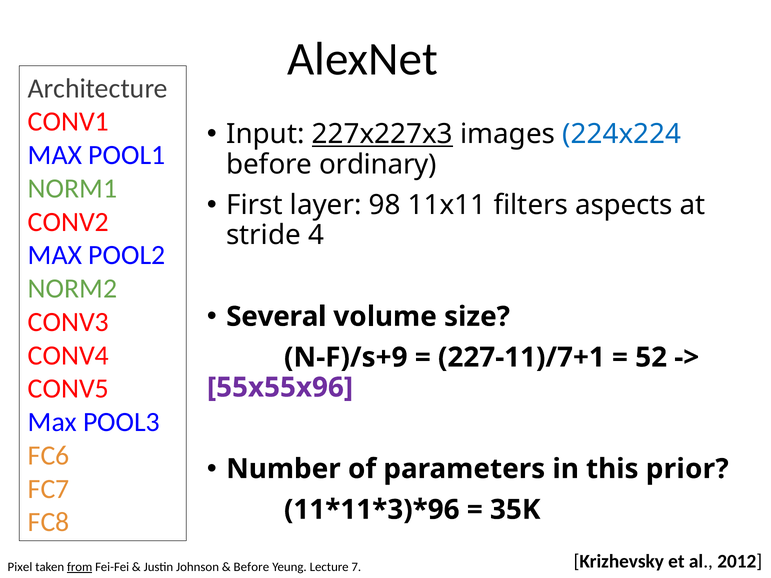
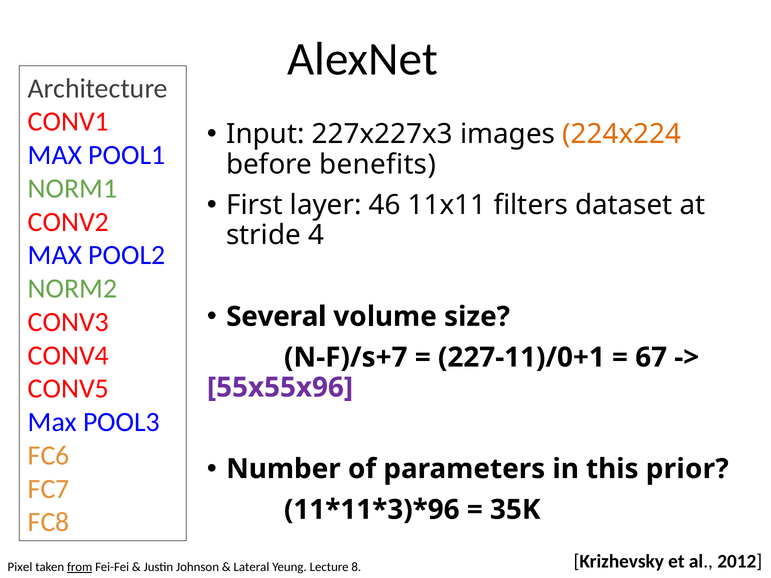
227x227x3 underline: present -> none
224x224 colour: blue -> orange
ordinary: ordinary -> benefits
98: 98 -> 46
aspects: aspects -> dataset
N-F)/s+9: N-F)/s+9 -> N-F)/s+7
227-11)/7+1: 227-11)/7+1 -> 227-11)/0+1
52: 52 -> 67
Before at (251, 567): Before -> Lateral
7: 7 -> 8
